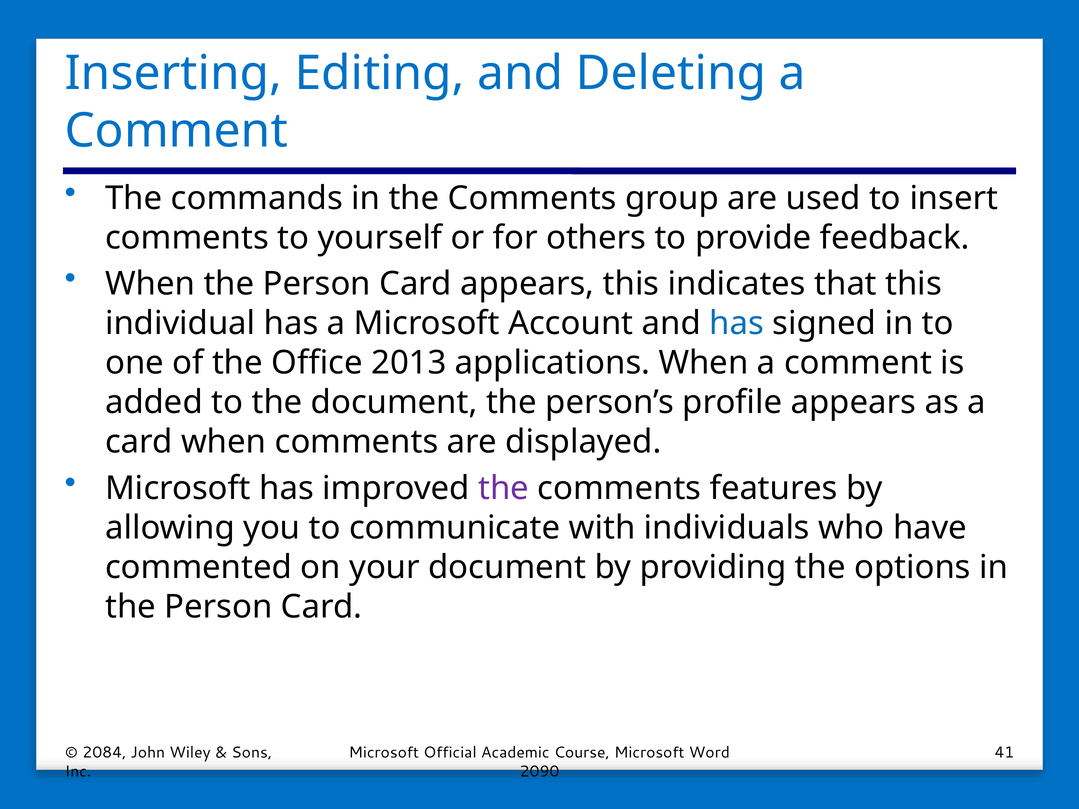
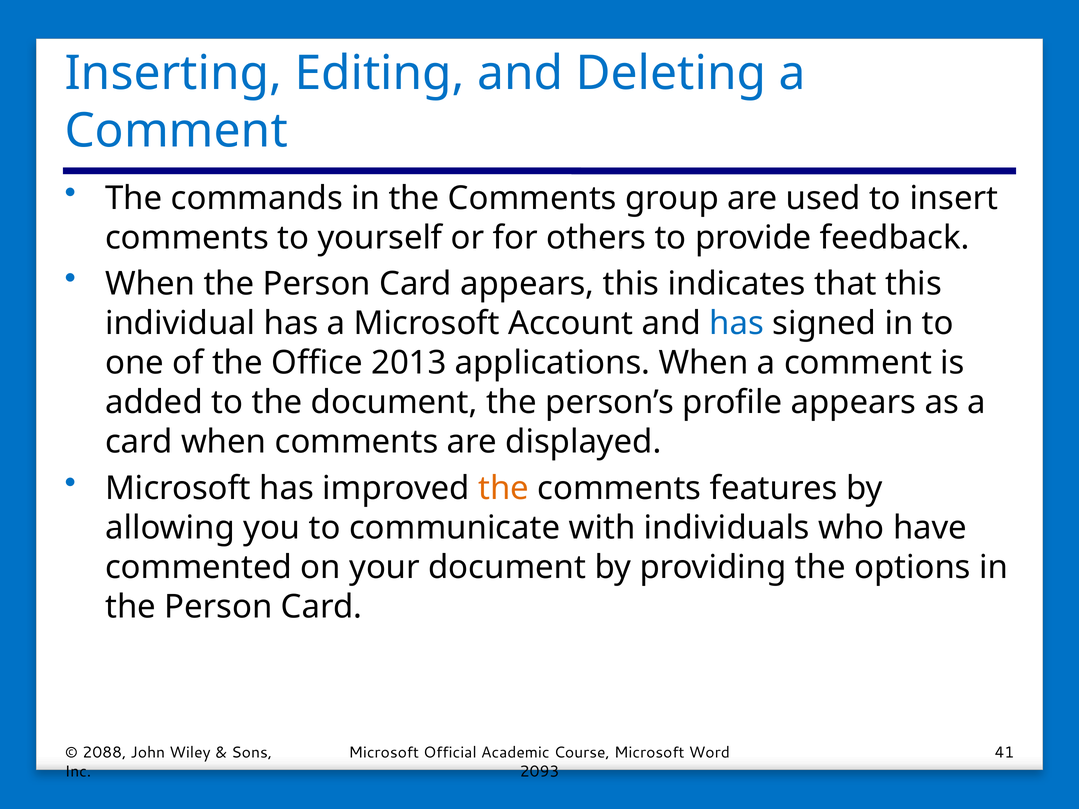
the at (504, 488) colour: purple -> orange
2084: 2084 -> 2088
2090: 2090 -> 2093
